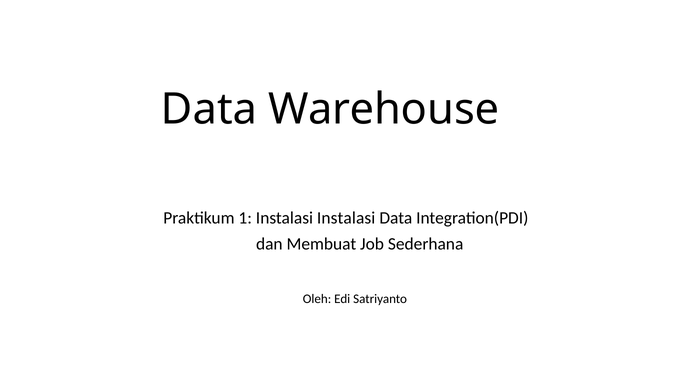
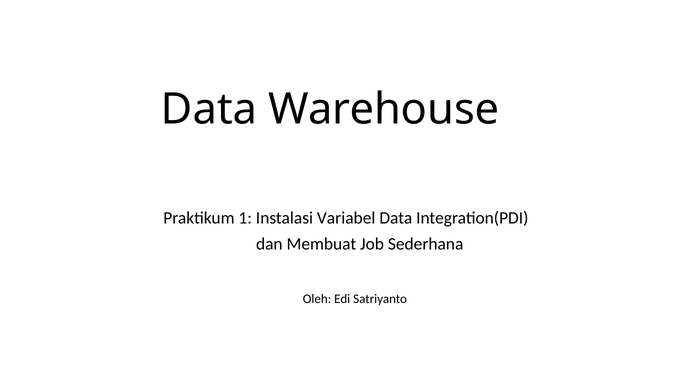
Instalasi Instalasi: Instalasi -> Variabel
